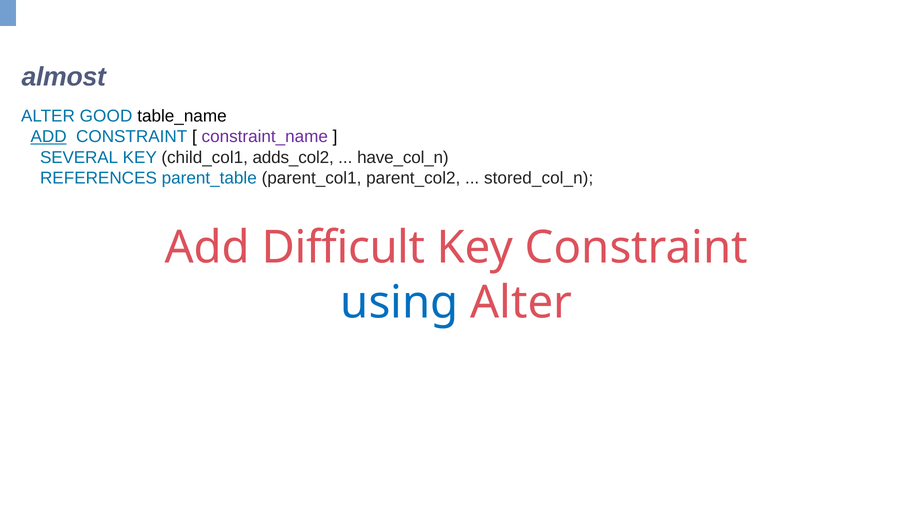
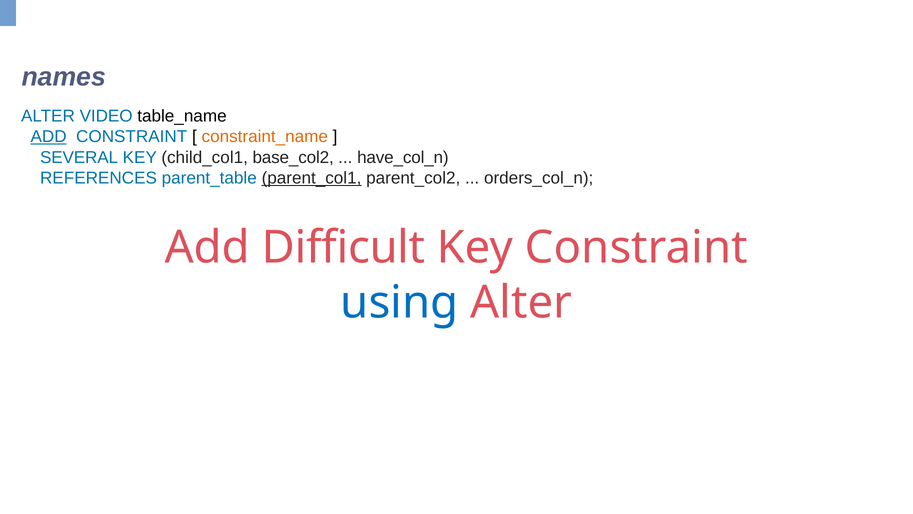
almost: almost -> names
GOOD: GOOD -> VIDEO
constraint_name colour: purple -> orange
adds_col2: adds_col2 -> base_col2
parent_col1 underline: none -> present
stored_col_n: stored_col_n -> orders_col_n
